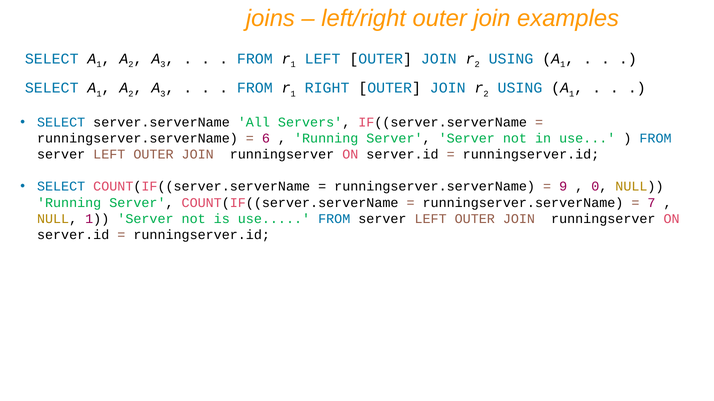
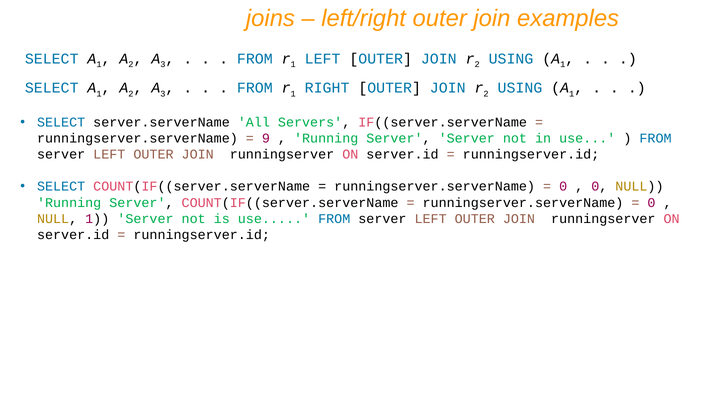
6: 6 -> 9
9 at (563, 187): 9 -> 0
7 at (652, 203): 7 -> 0
